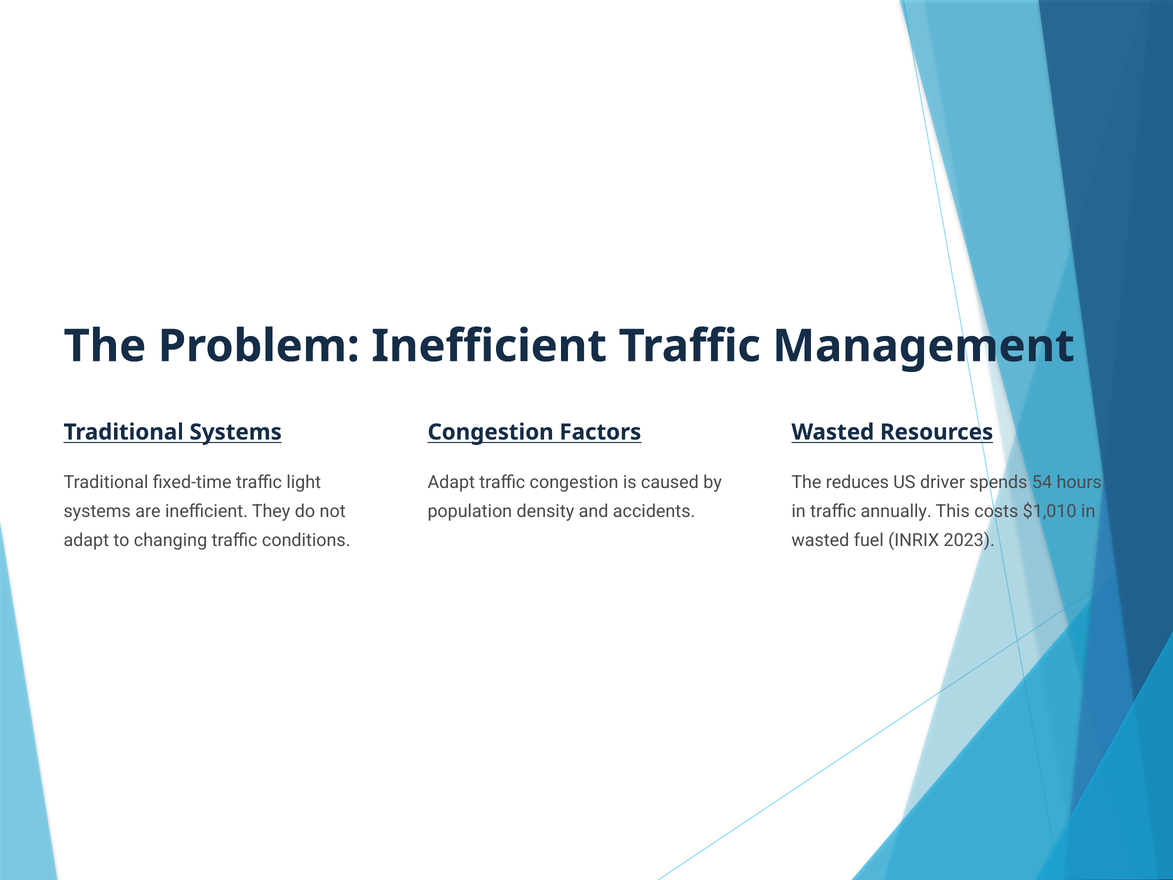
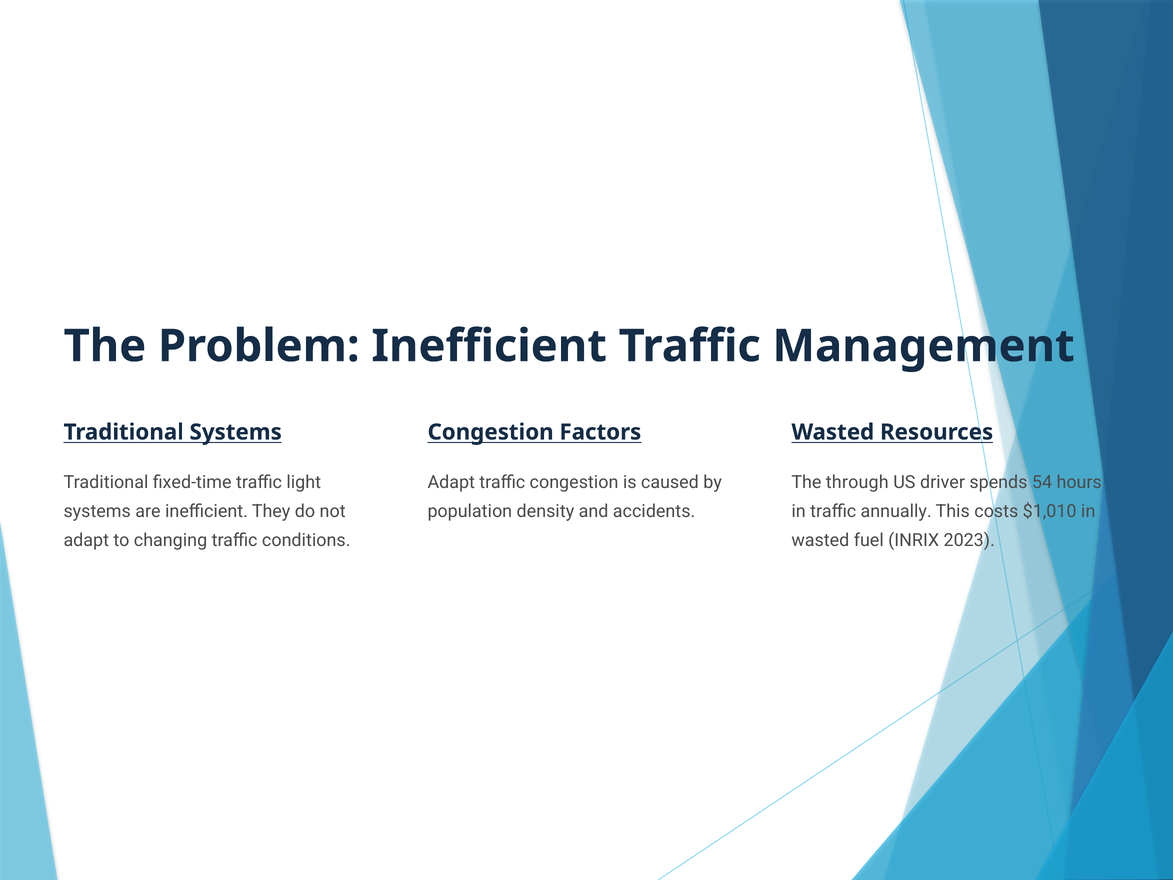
reduces: reduces -> through
